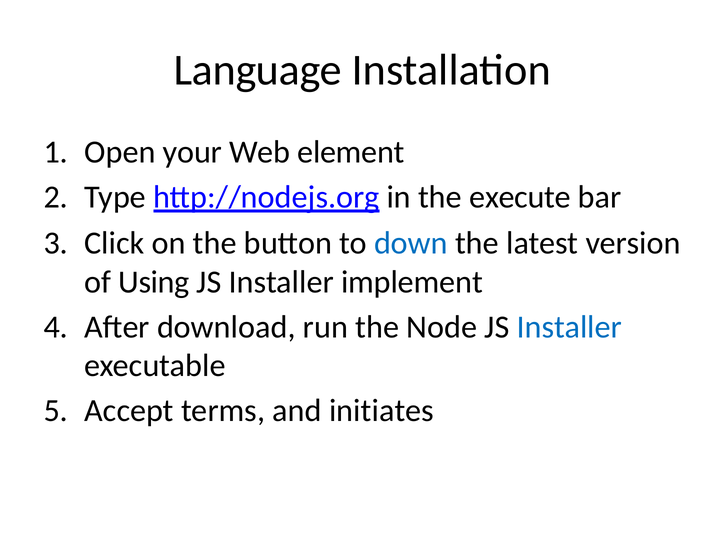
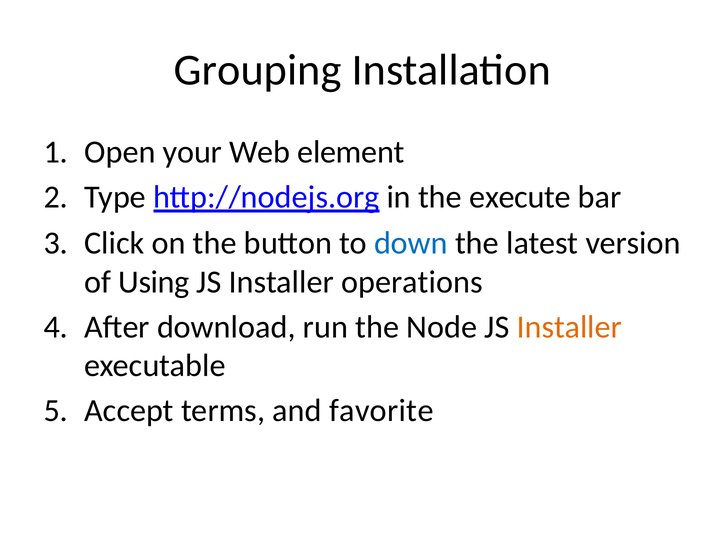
Language: Language -> Grouping
implement: implement -> operations
Installer at (569, 327) colour: blue -> orange
initiates: initiates -> favorite
